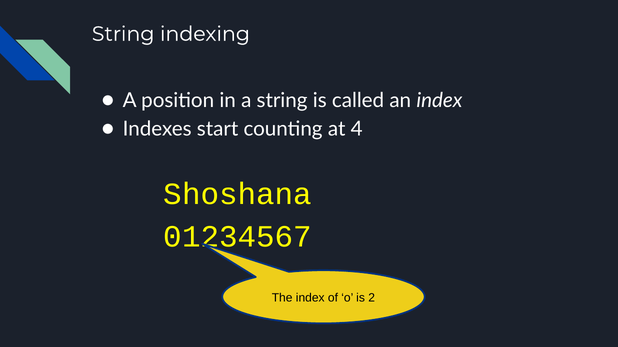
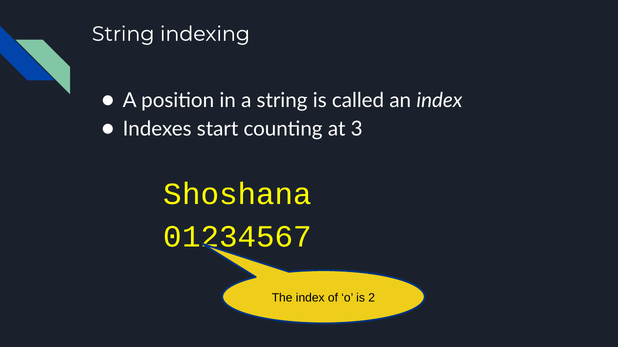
4: 4 -> 3
